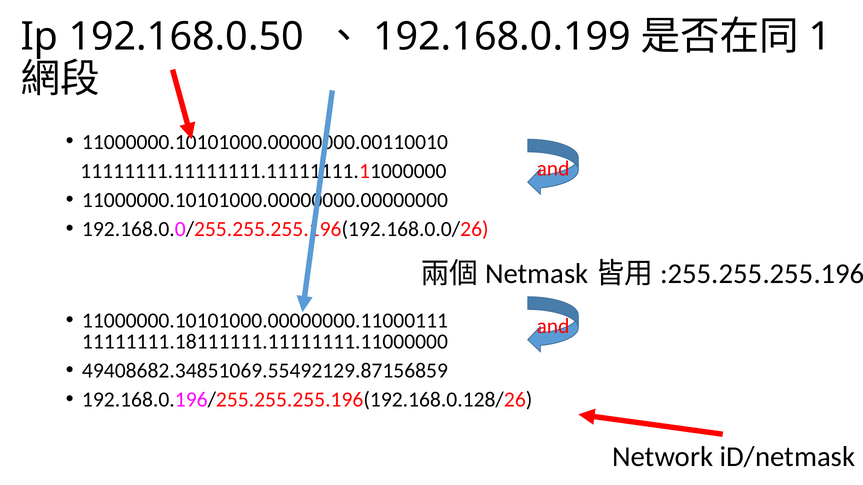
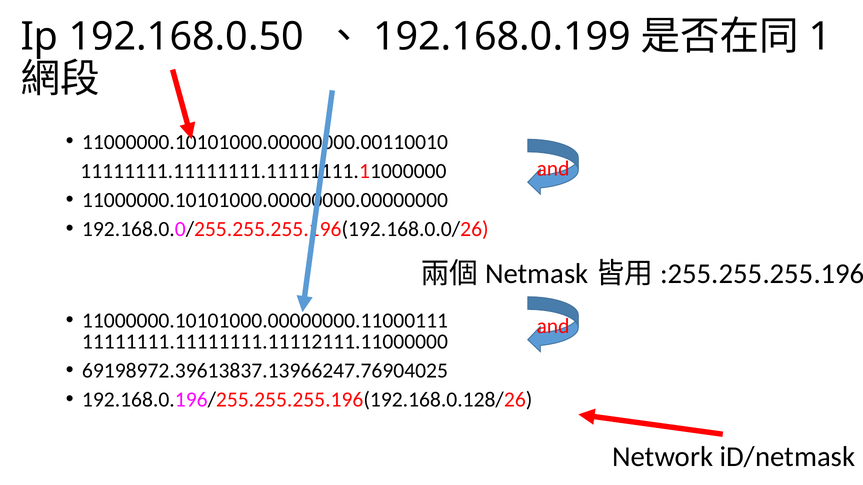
11111111.18111111.11111111.11000000: 11111111.18111111.11111111.11000000 -> 11111111.11111111.11112111.11000000
49408682.34851069.55492129.87156859: 49408682.34851069.55492129.87156859 -> 69198972.39613837.13966247.76904025
